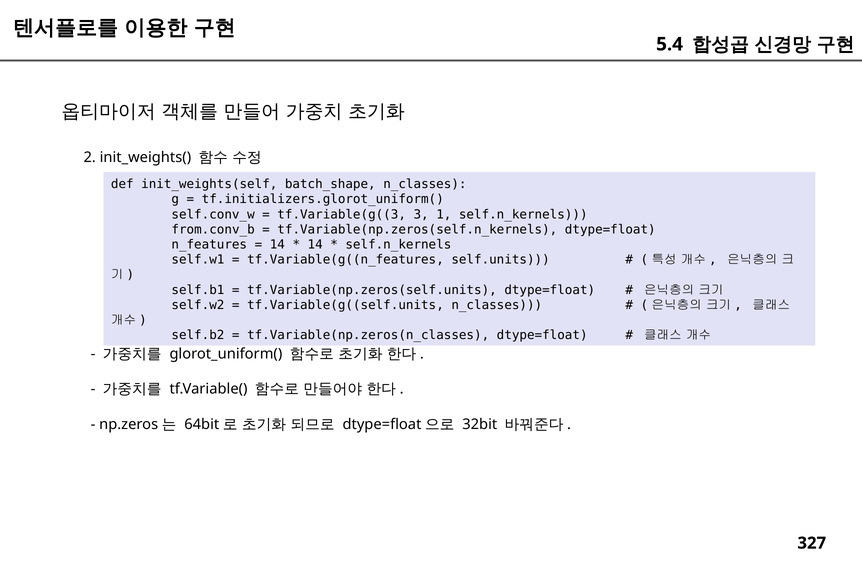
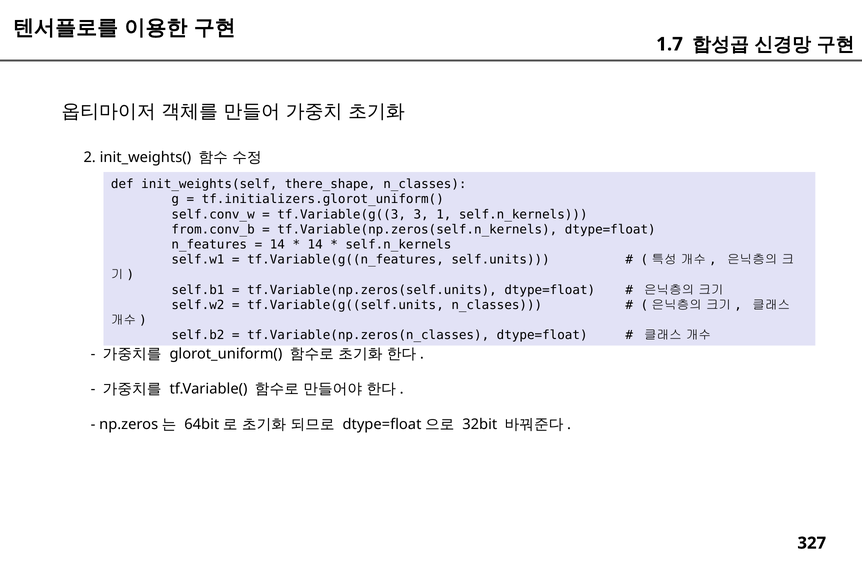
5.4: 5.4 -> 1.7
batch_shape: batch_shape -> there_shape
